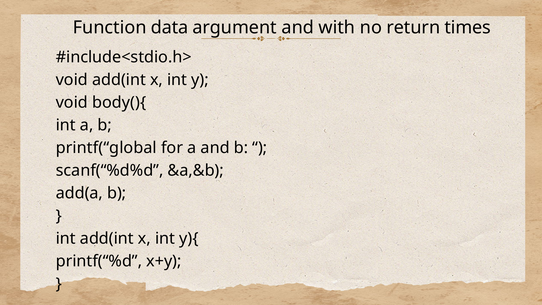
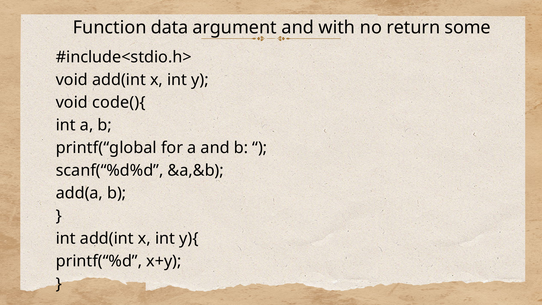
times: times -> some
body(){: body(){ -> code(){
